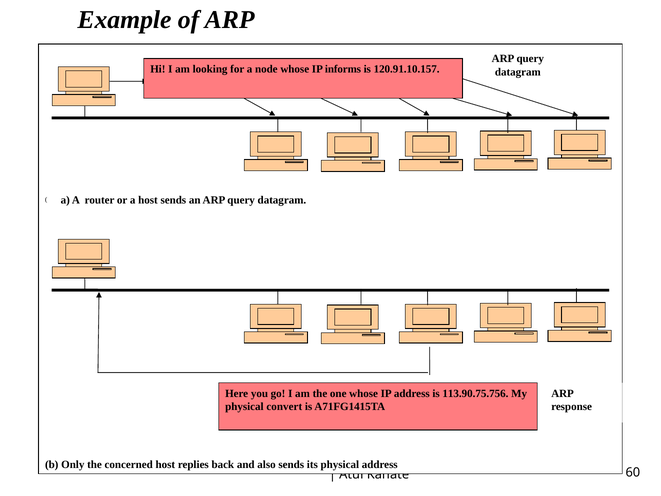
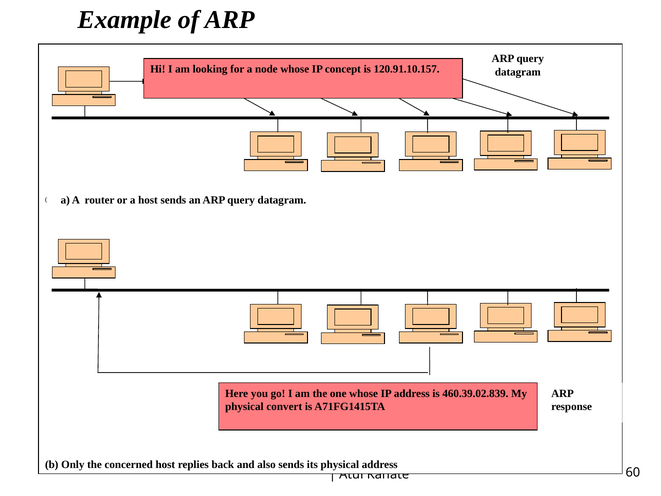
informs: informs -> concept
113.90.75.756: 113.90.75.756 -> 460.39.02.839
